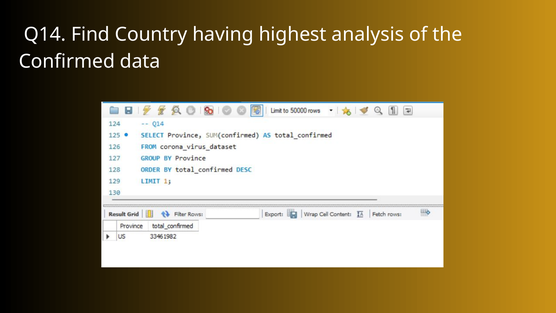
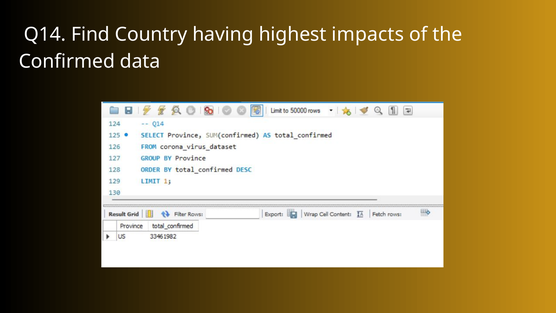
analysis: analysis -> impacts
